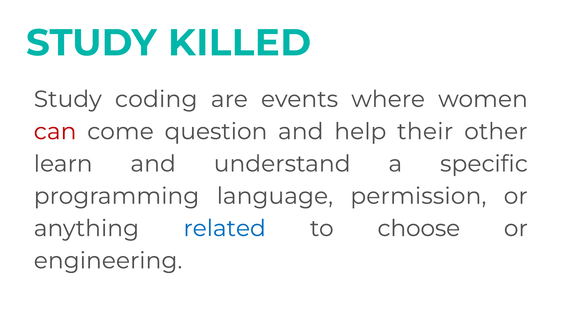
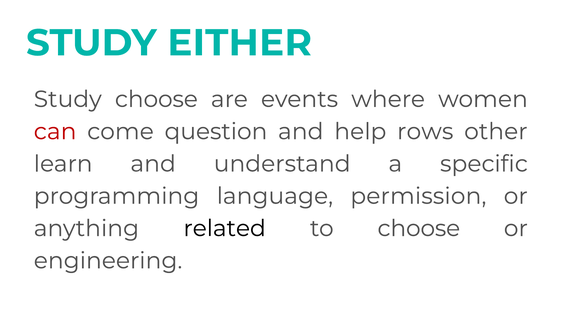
KILLED: KILLED -> EITHER
Study coding: coding -> choose
their: their -> rows
related colour: blue -> black
